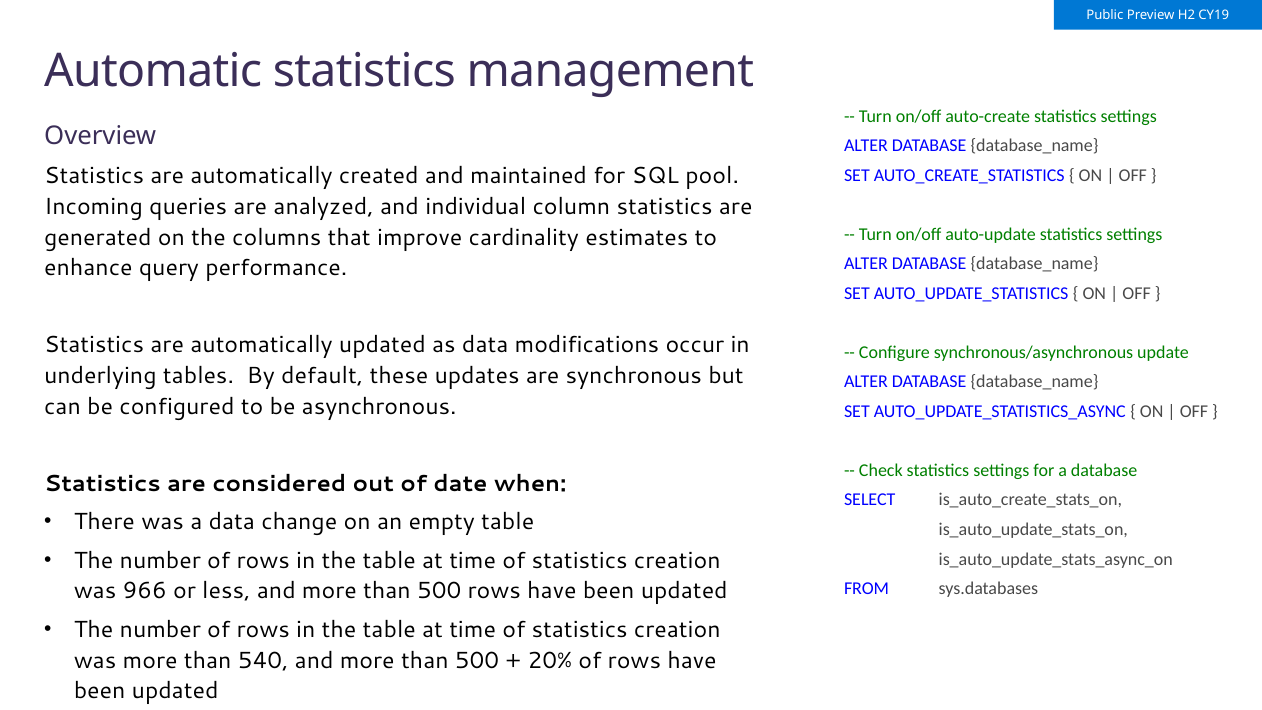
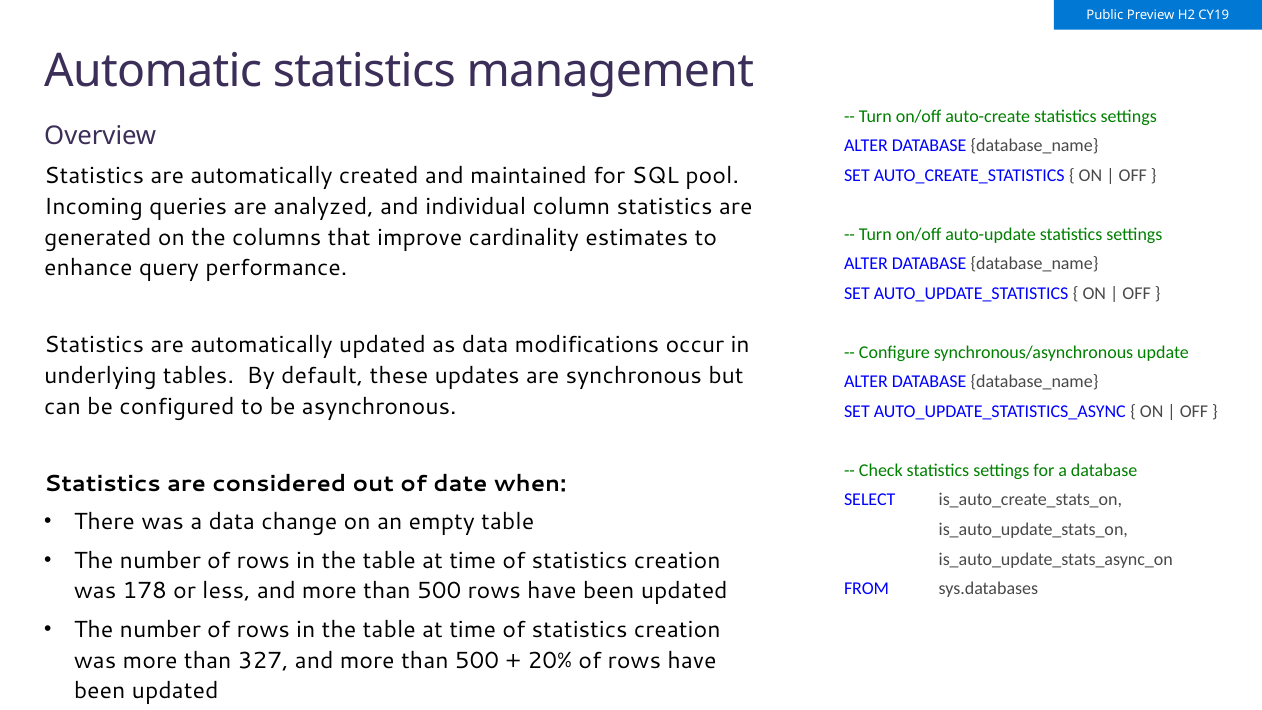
966: 966 -> 178
540: 540 -> 327
